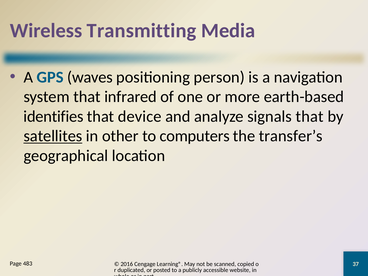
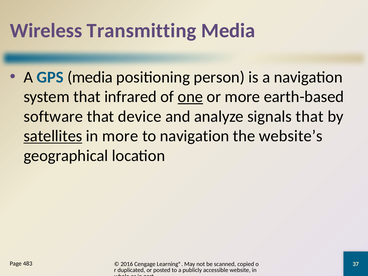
GPS waves: waves -> media
one underline: none -> present
identifies: identifies -> software
in other: other -> more
to computers: computers -> navigation
transfer’s: transfer’s -> website’s
